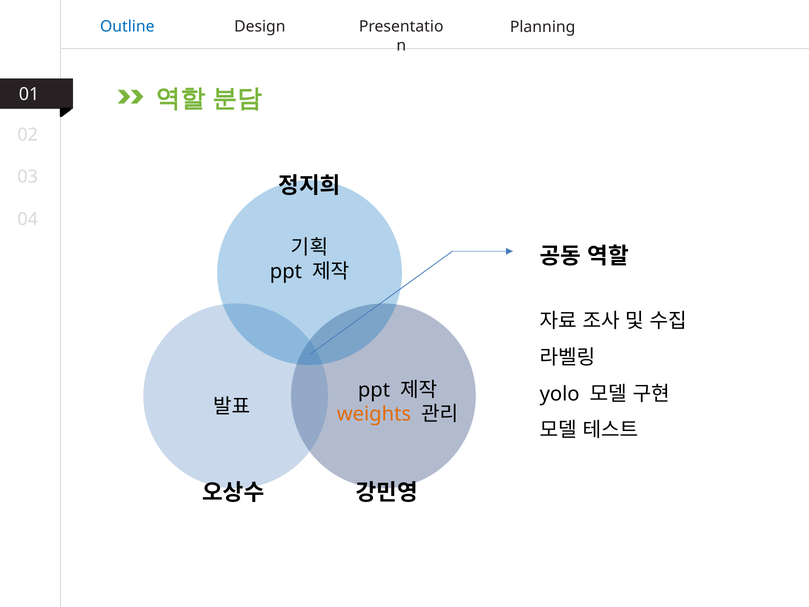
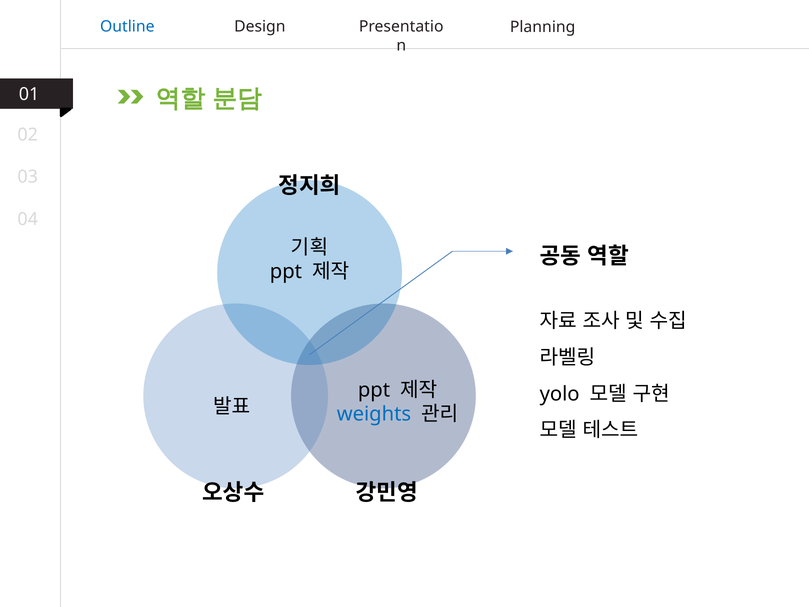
weights colour: orange -> blue
